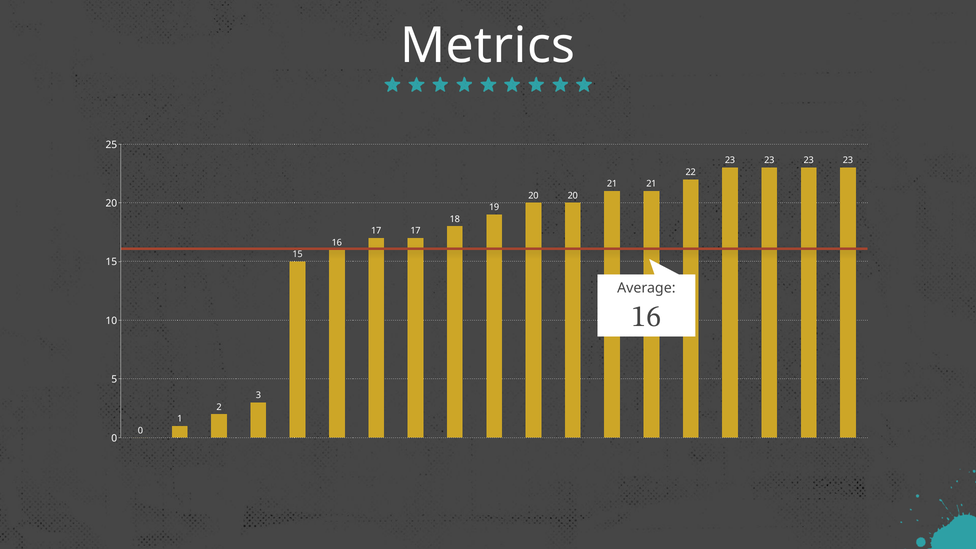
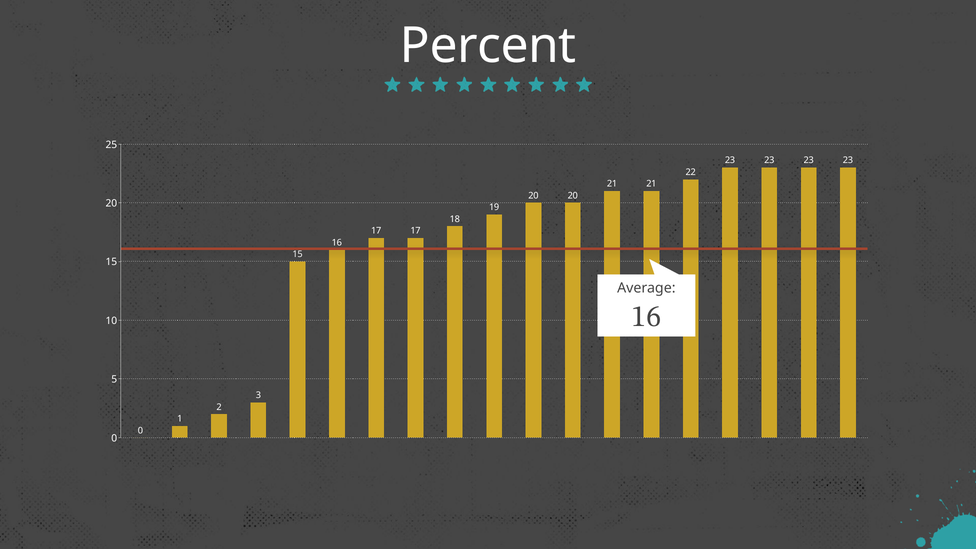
Metrics: Metrics -> Percent
